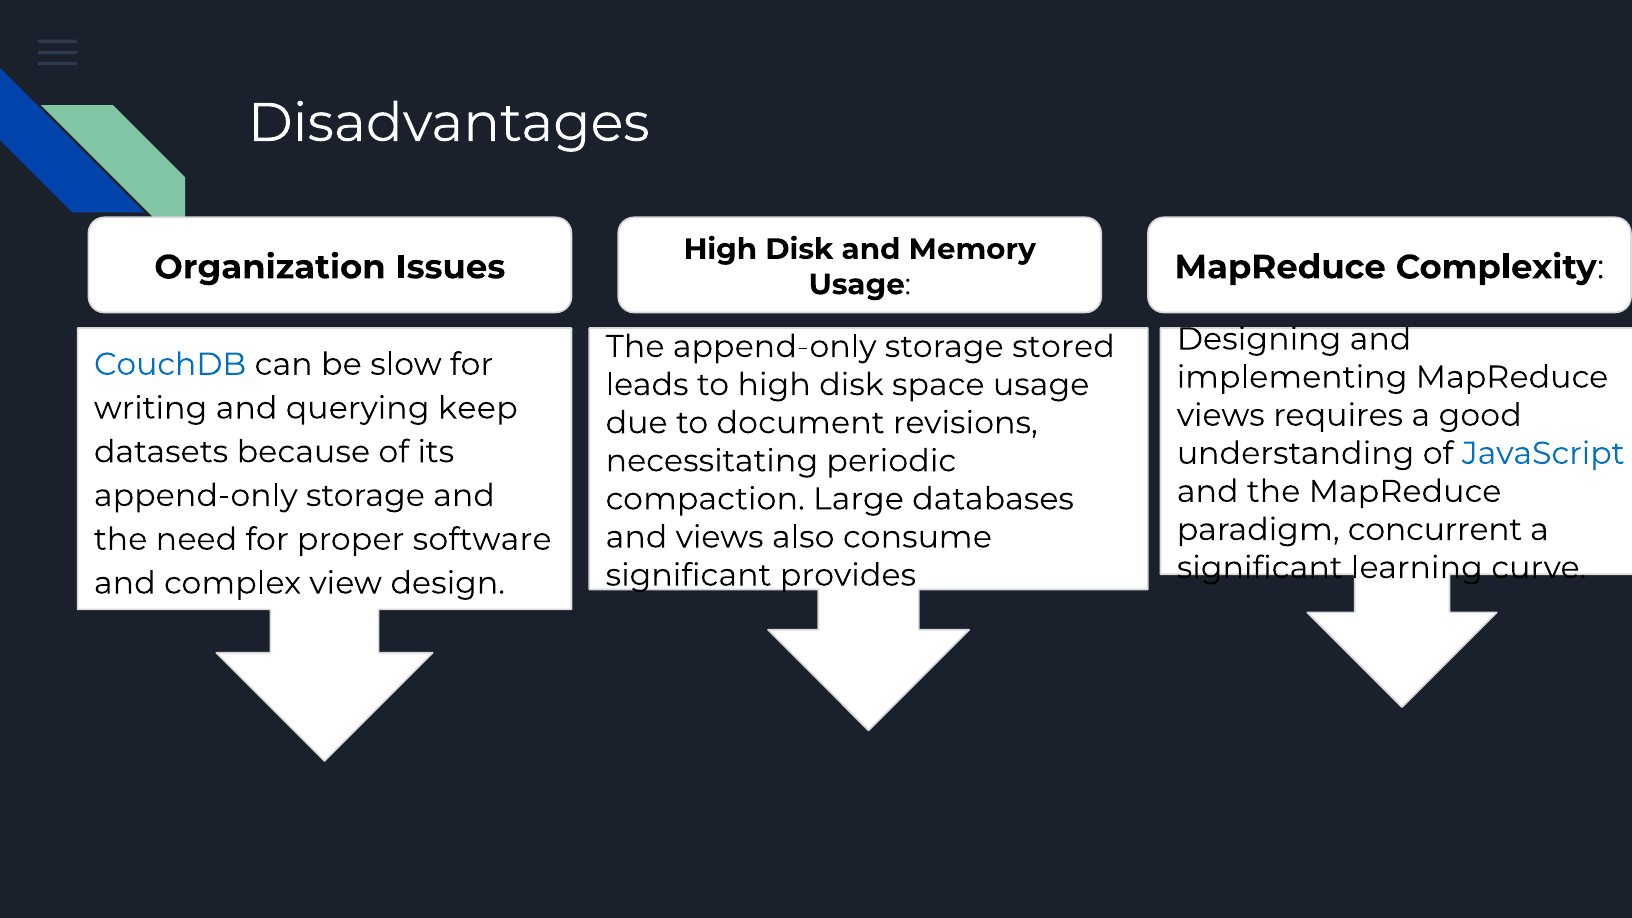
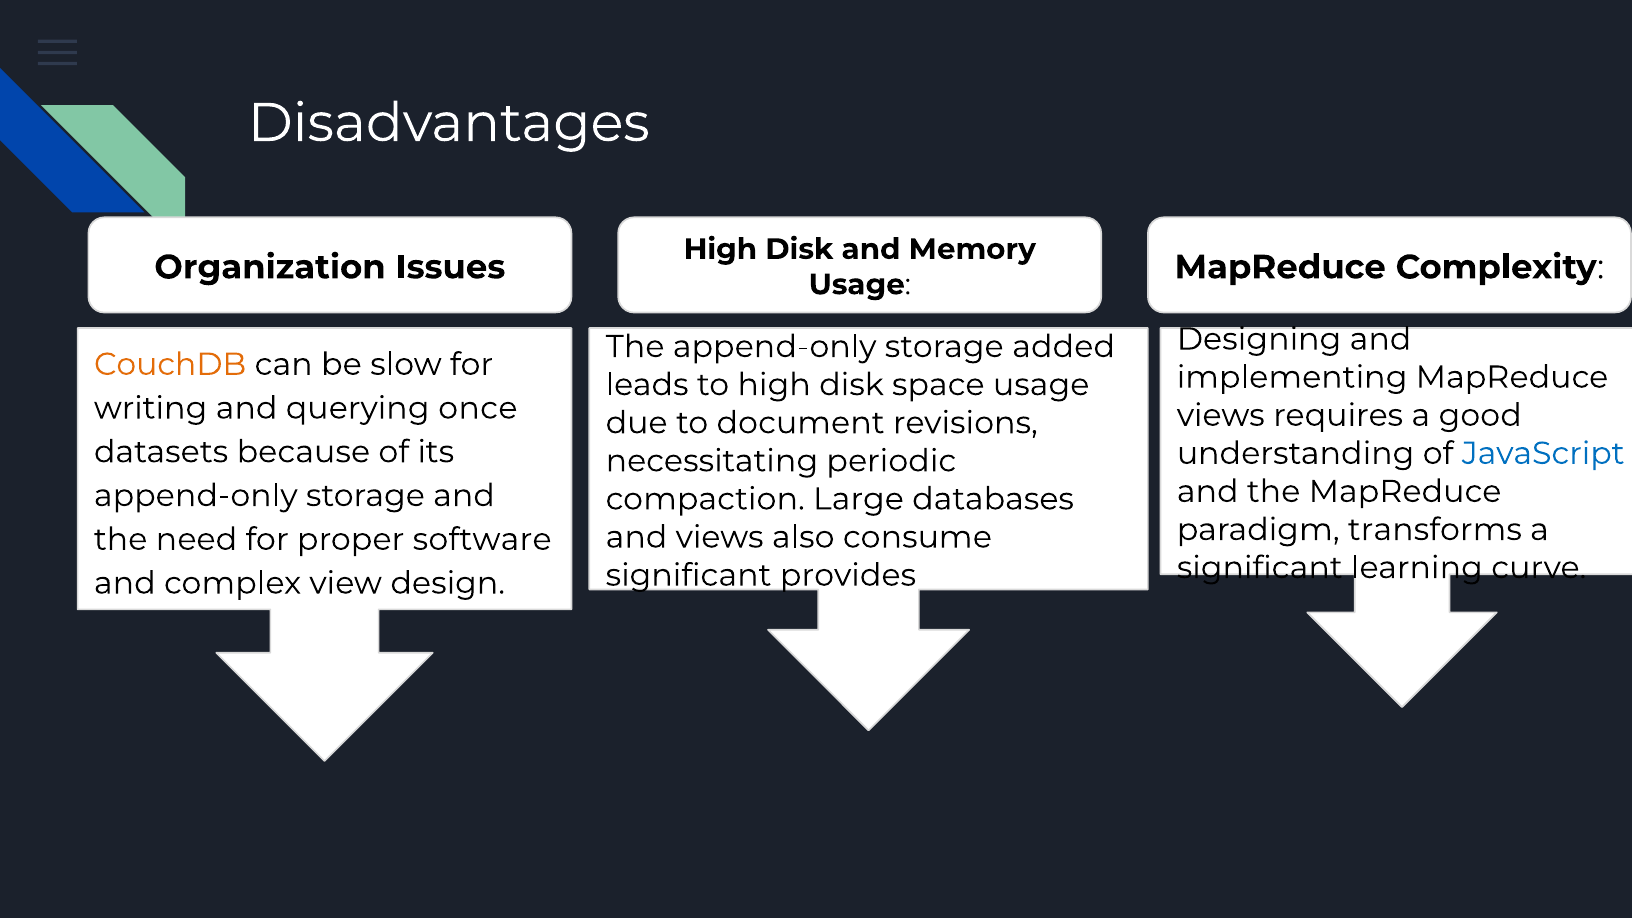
stored: stored -> added
CouchDB colour: blue -> orange
keep: keep -> once
concurrent: concurrent -> transforms
